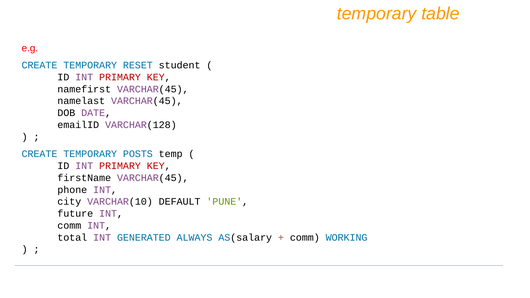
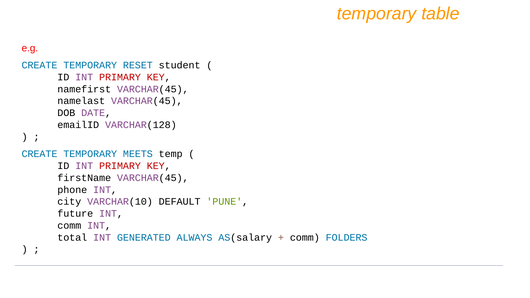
POSTS: POSTS -> MEETS
WORKING: WORKING -> FOLDERS
